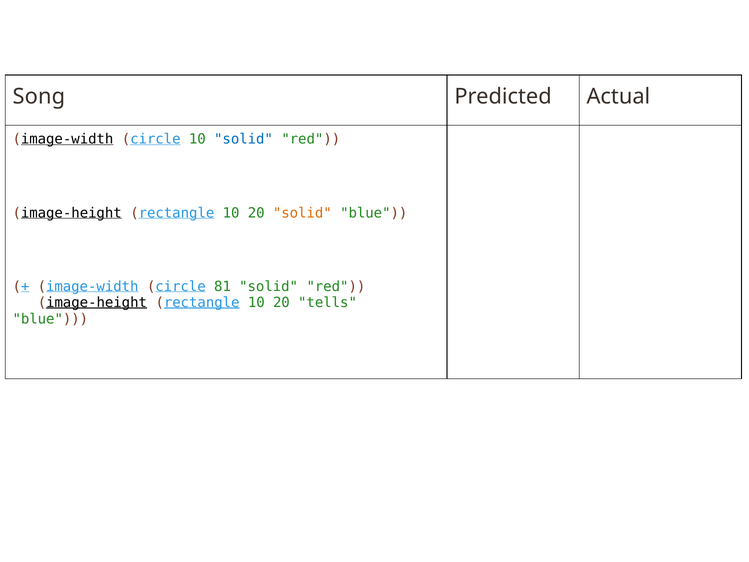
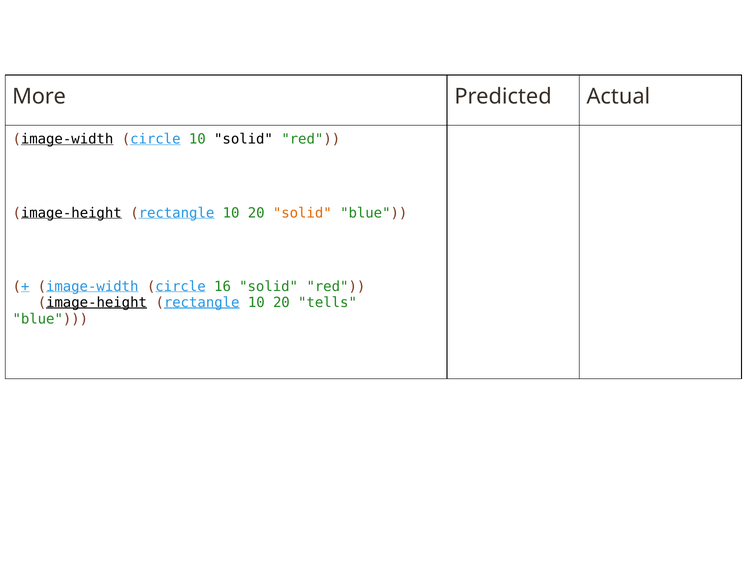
Song: Song -> More
solid at (244, 139) colour: blue -> black
81: 81 -> 16
